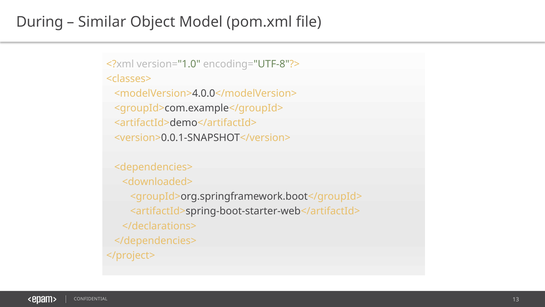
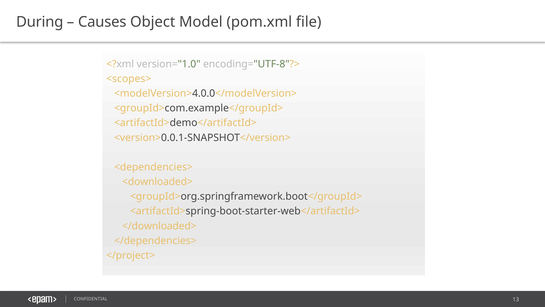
Similar: Similar -> Causes
<classes>: <classes> -> <scopes>
</declarations>: </declarations> -> </downloaded>
